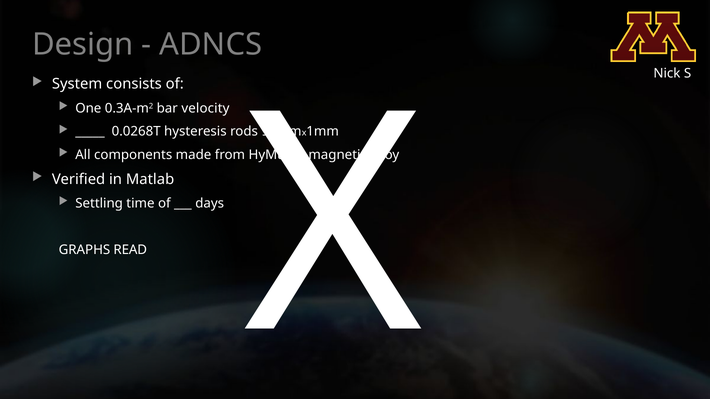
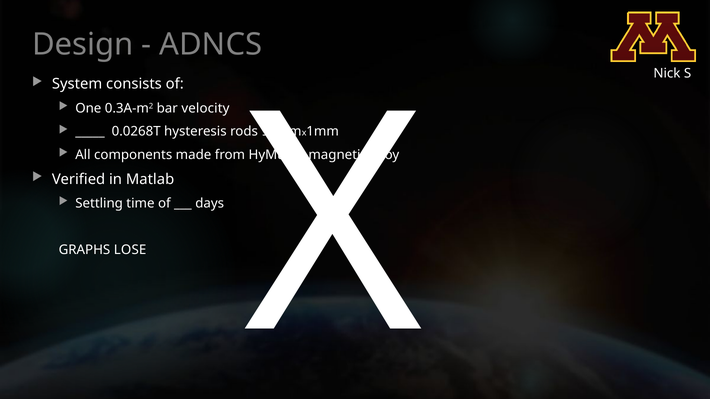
READ: READ -> LOSE
